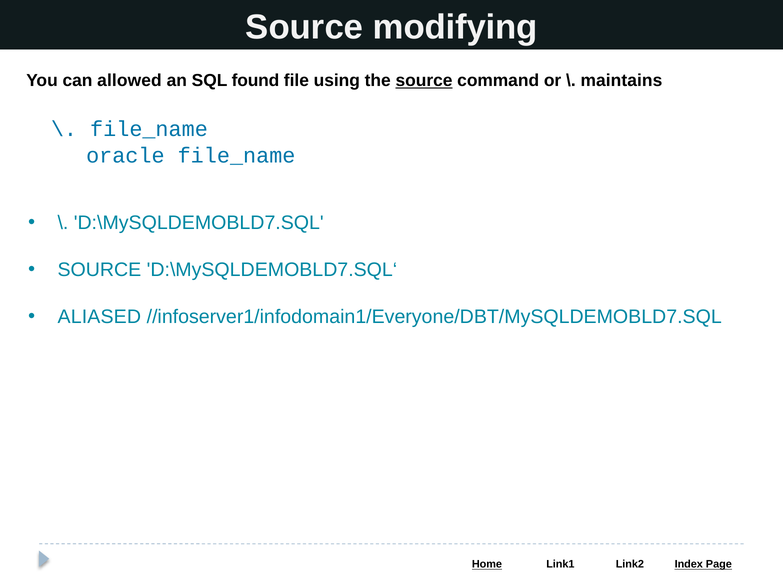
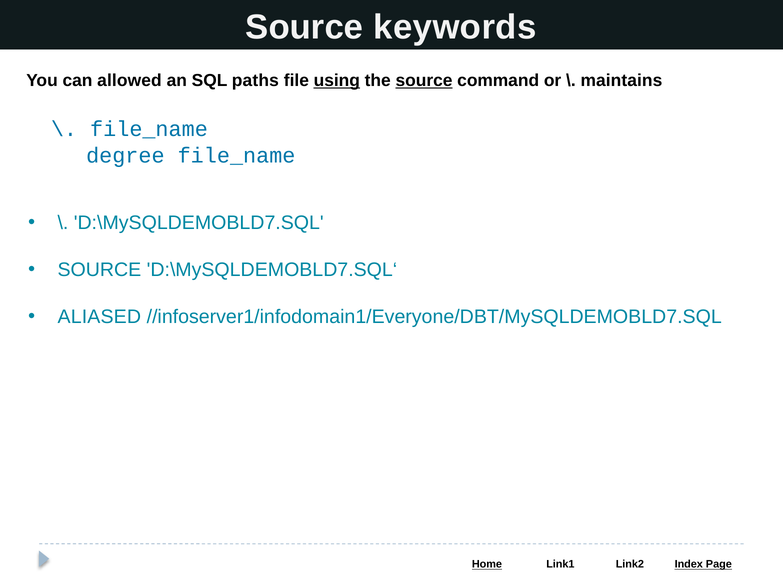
modifying: modifying -> keywords
found: found -> paths
using underline: none -> present
oracle: oracle -> degree
